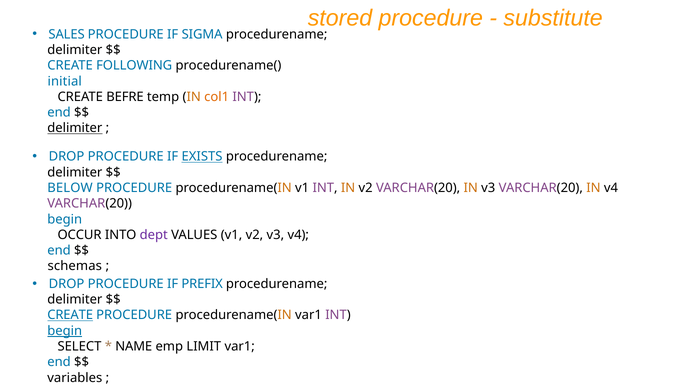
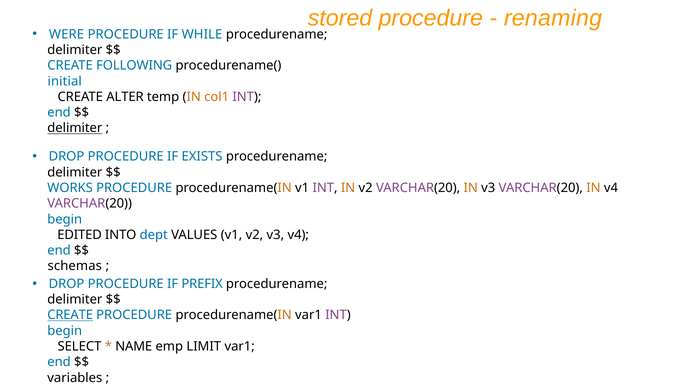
substitute: substitute -> renaming
SALES: SALES -> WERE
SIGMA: SIGMA -> WHILE
BEFRE: BEFRE -> ALTER
EXISTS underline: present -> none
BELOW: BELOW -> WORKS
OCCUR: OCCUR -> EDITED
dept colour: purple -> blue
begin at (65, 331) underline: present -> none
